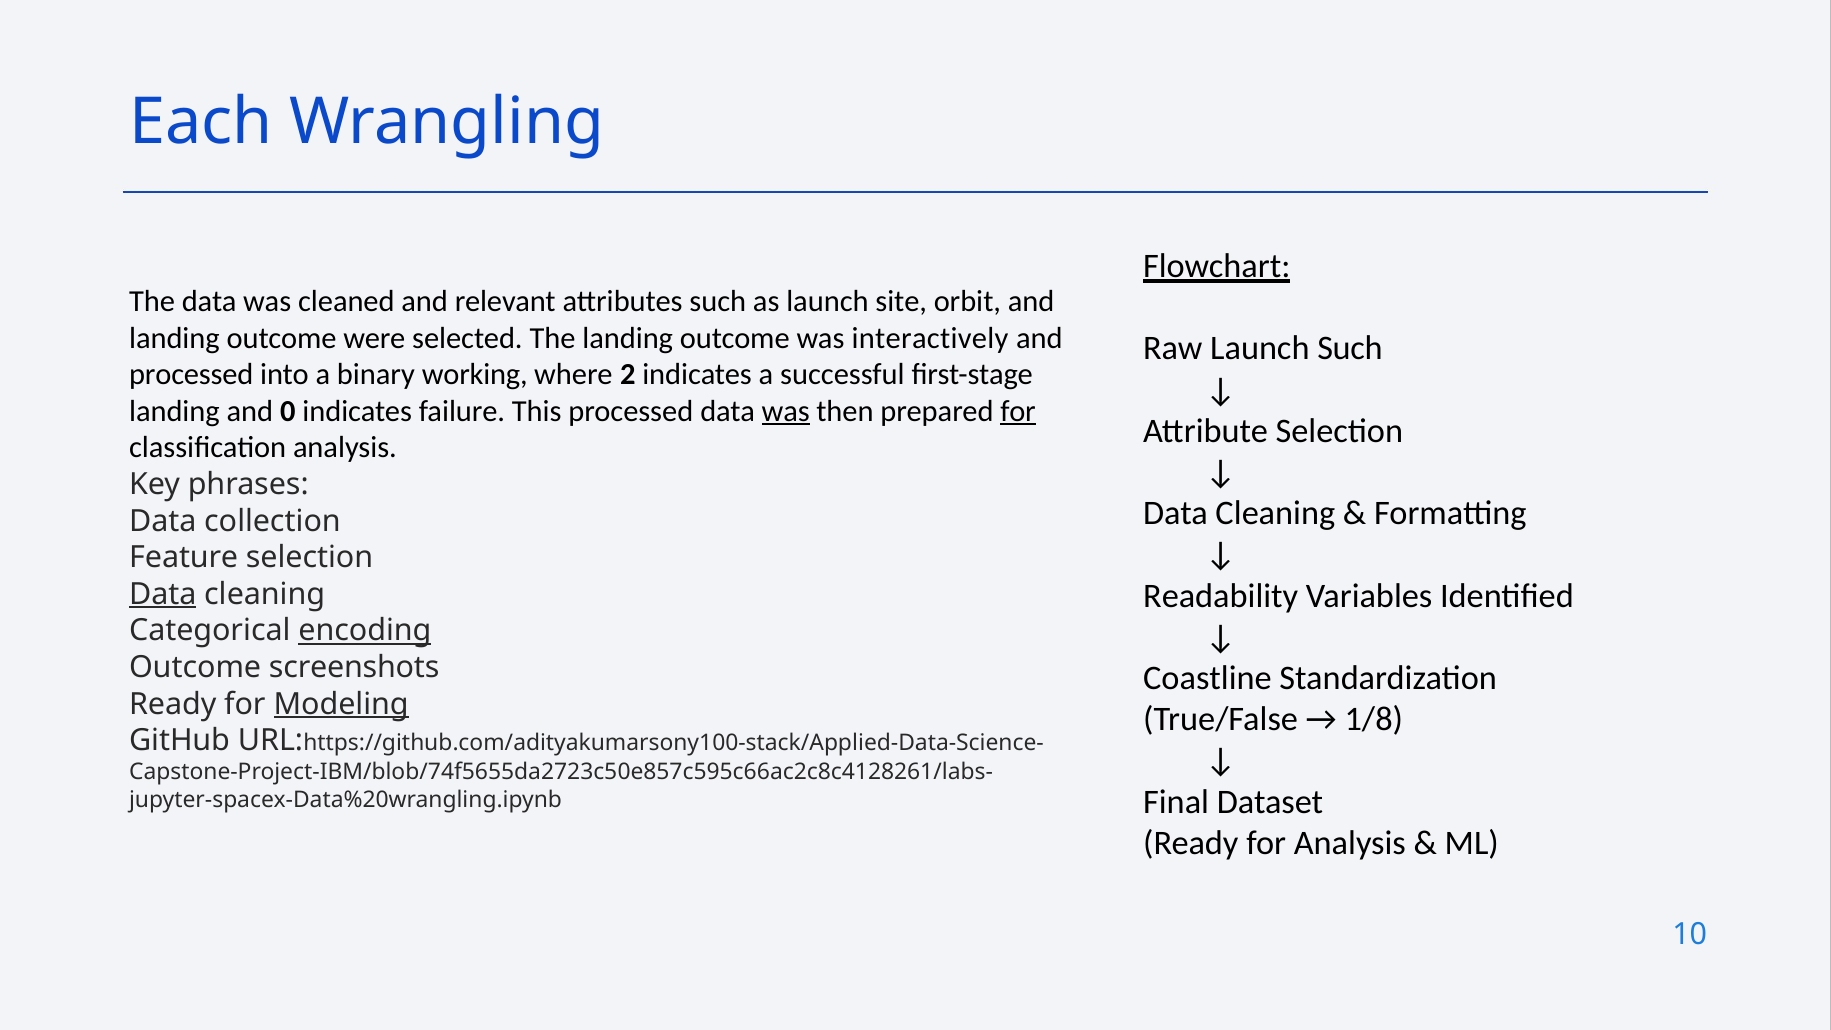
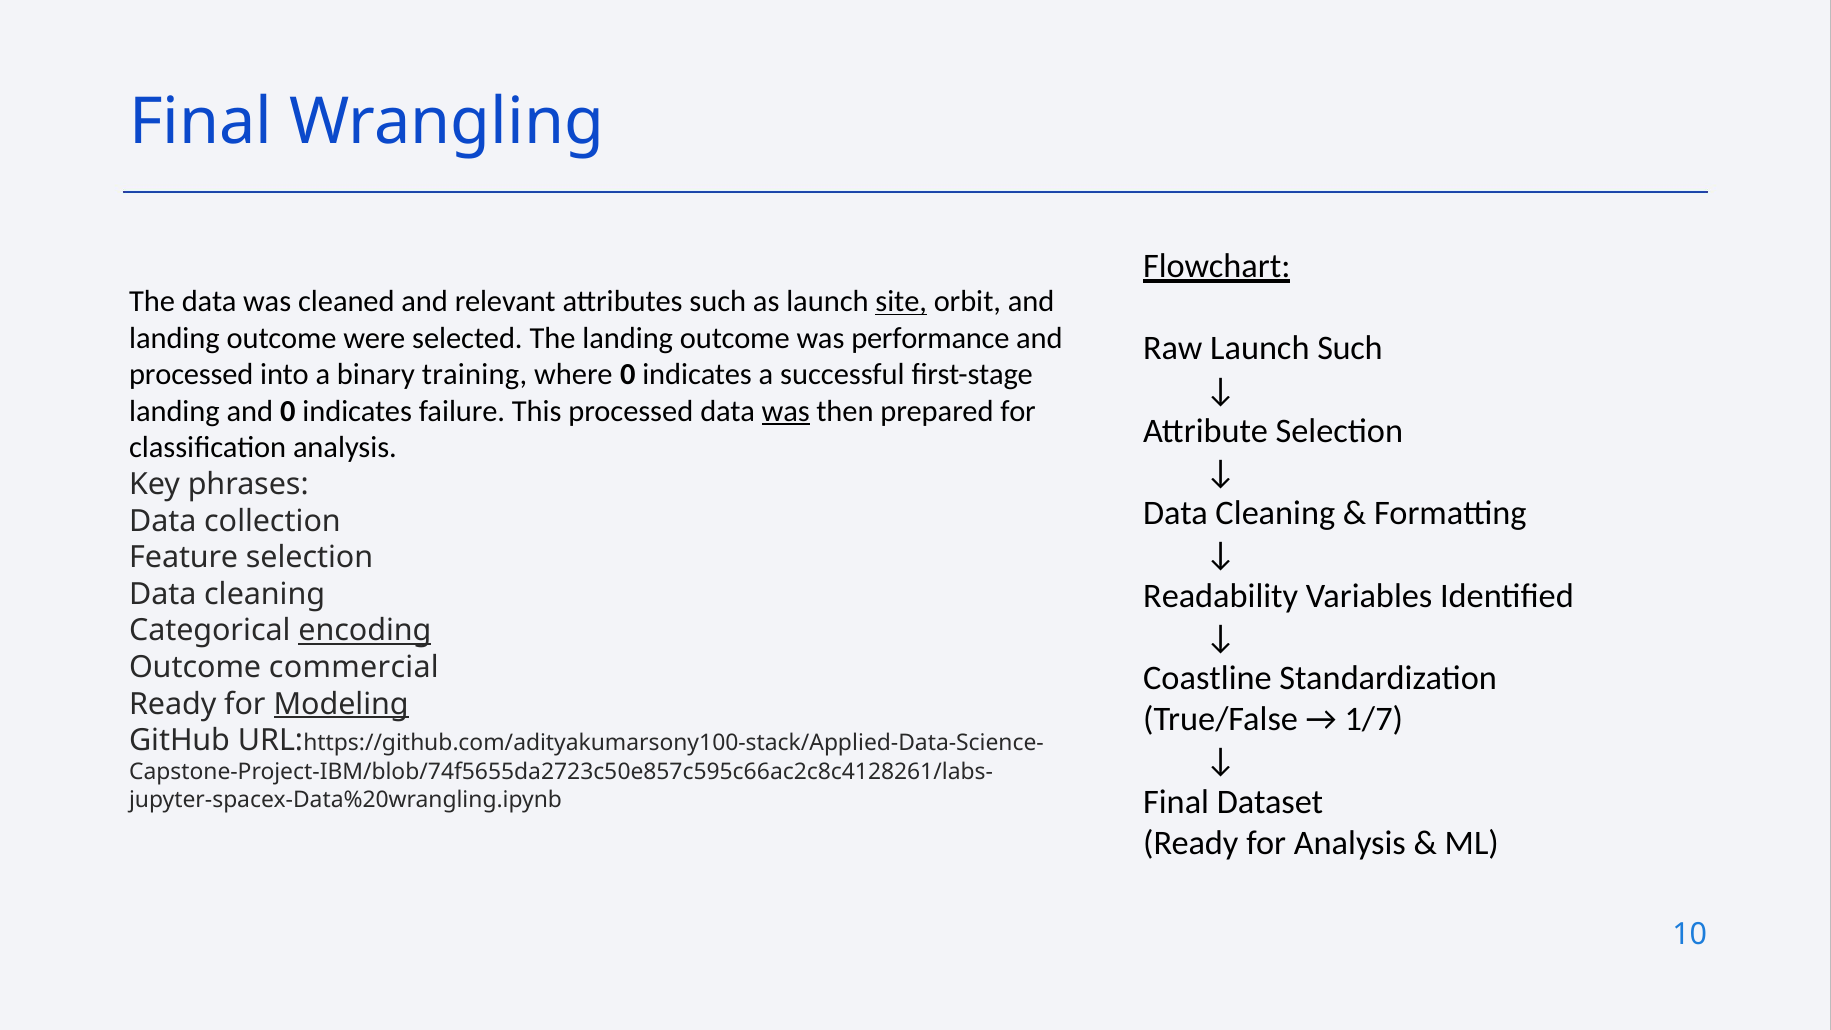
Each at (201, 122): Each -> Final
site underline: none -> present
interactively: interactively -> performance
working: working -> training
where 2: 2 -> 0
for at (1018, 411) underline: present -> none
Data at (163, 594) underline: present -> none
screenshots: screenshots -> commercial
1/8: 1/8 -> 1/7
